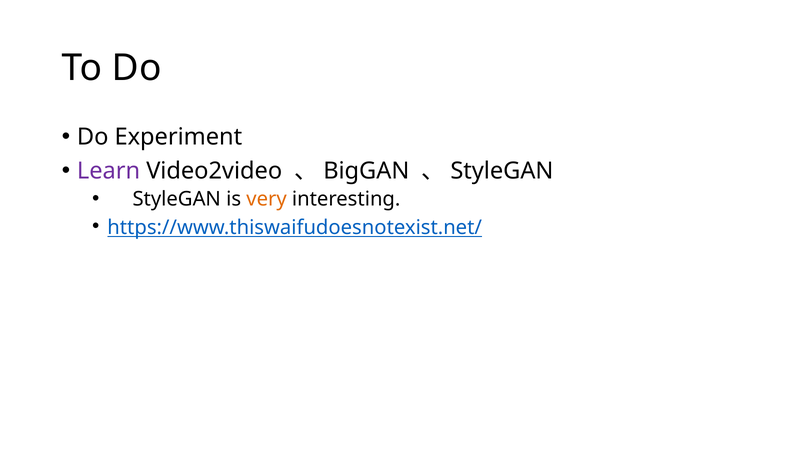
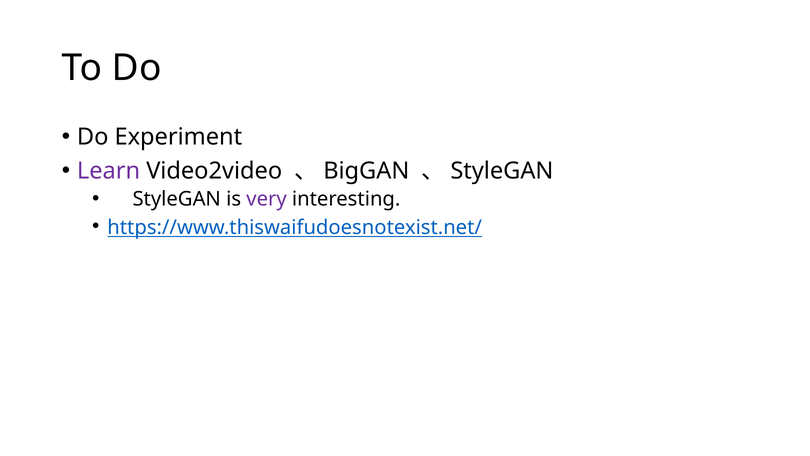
very colour: orange -> purple
